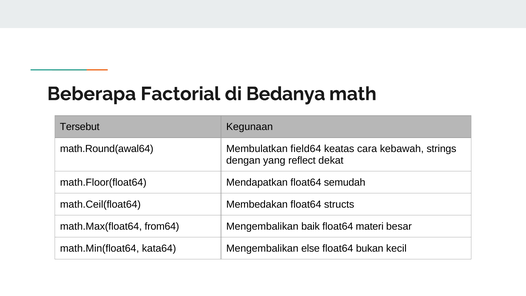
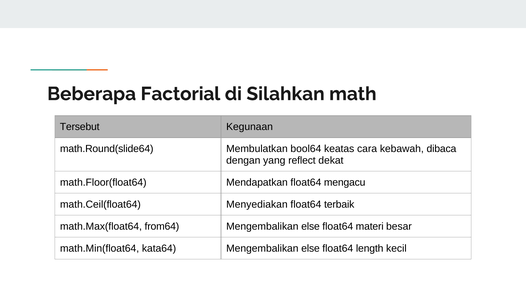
Bedanya: Bedanya -> Silahkan
math.Round(awal64: math.Round(awal64 -> math.Round(slide64
field64: field64 -> bool64
strings: strings -> dibaca
semudah: semudah -> mengacu
Membedakan: Membedakan -> Menyediakan
structs: structs -> terbaik
baik at (310, 226): baik -> else
bukan: bukan -> length
